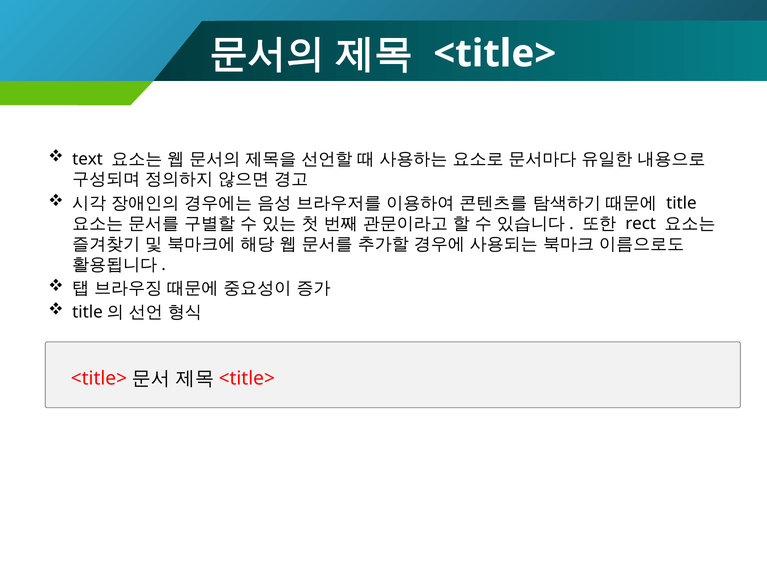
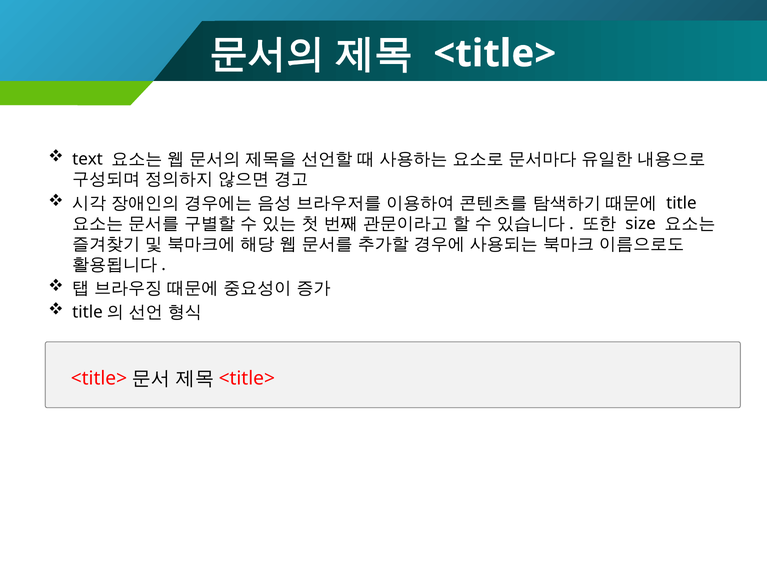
rect: rect -> size
